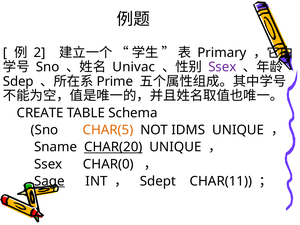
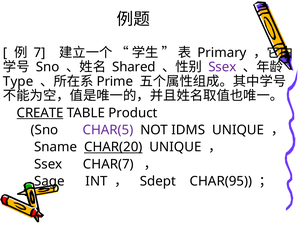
2: 2 -> 7
Univac: Univac -> Shared
Sdep: Sdep -> Type
CREATE underline: none -> present
Schema: Schema -> Product
CHAR(5 colour: orange -> purple
CHAR(0: CHAR(0 -> CHAR(7
Sage underline: present -> none
CHAR(11: CHAR(11 -> CHAR(95
